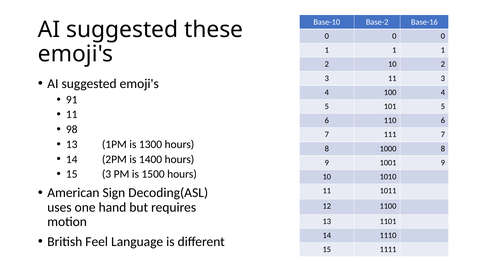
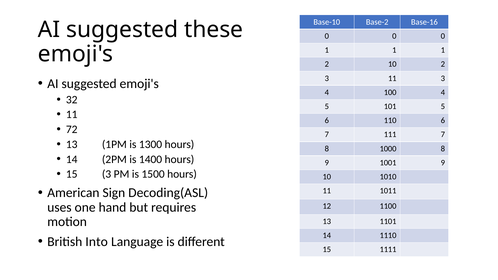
91: 91 -> 32
98: 98 -> 72
Feel: Feel -> Into
